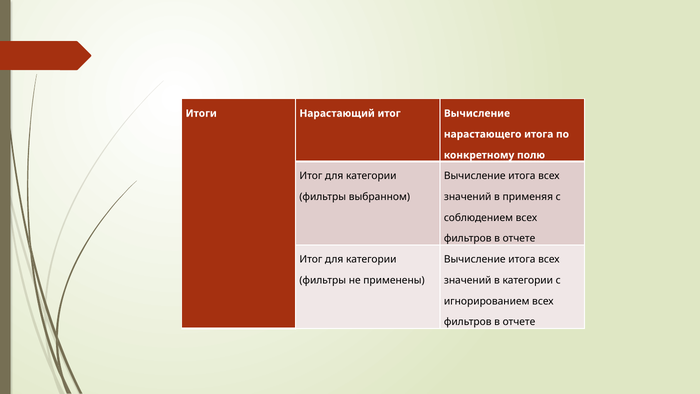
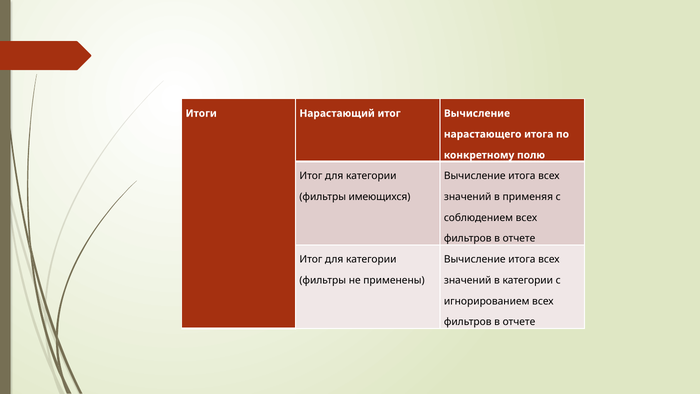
выбранном: выбранном -> имеющихся
